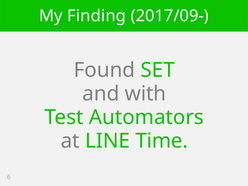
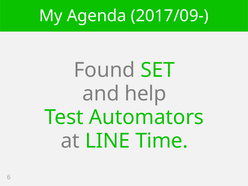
Finding: Finding -> Agenda
with: with -> help
